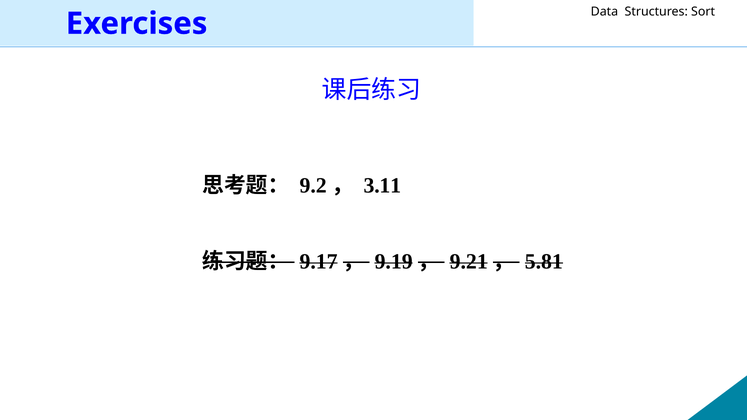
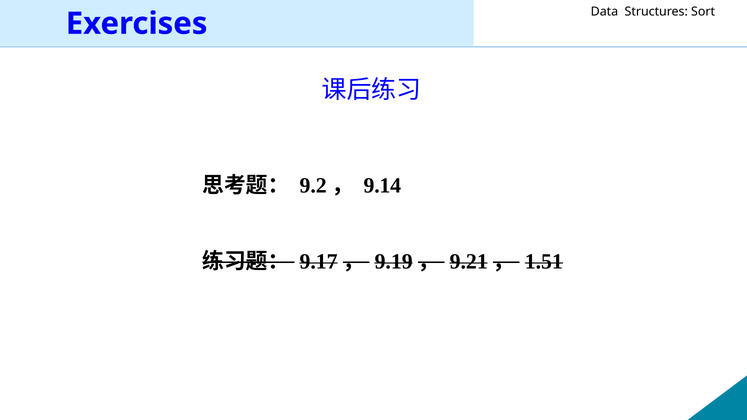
3.11: 3.11 -> 9.14
5.81: 5.81 -> 1.51
